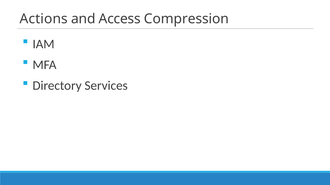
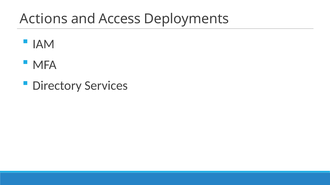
Compression: Compression -> Deployments
